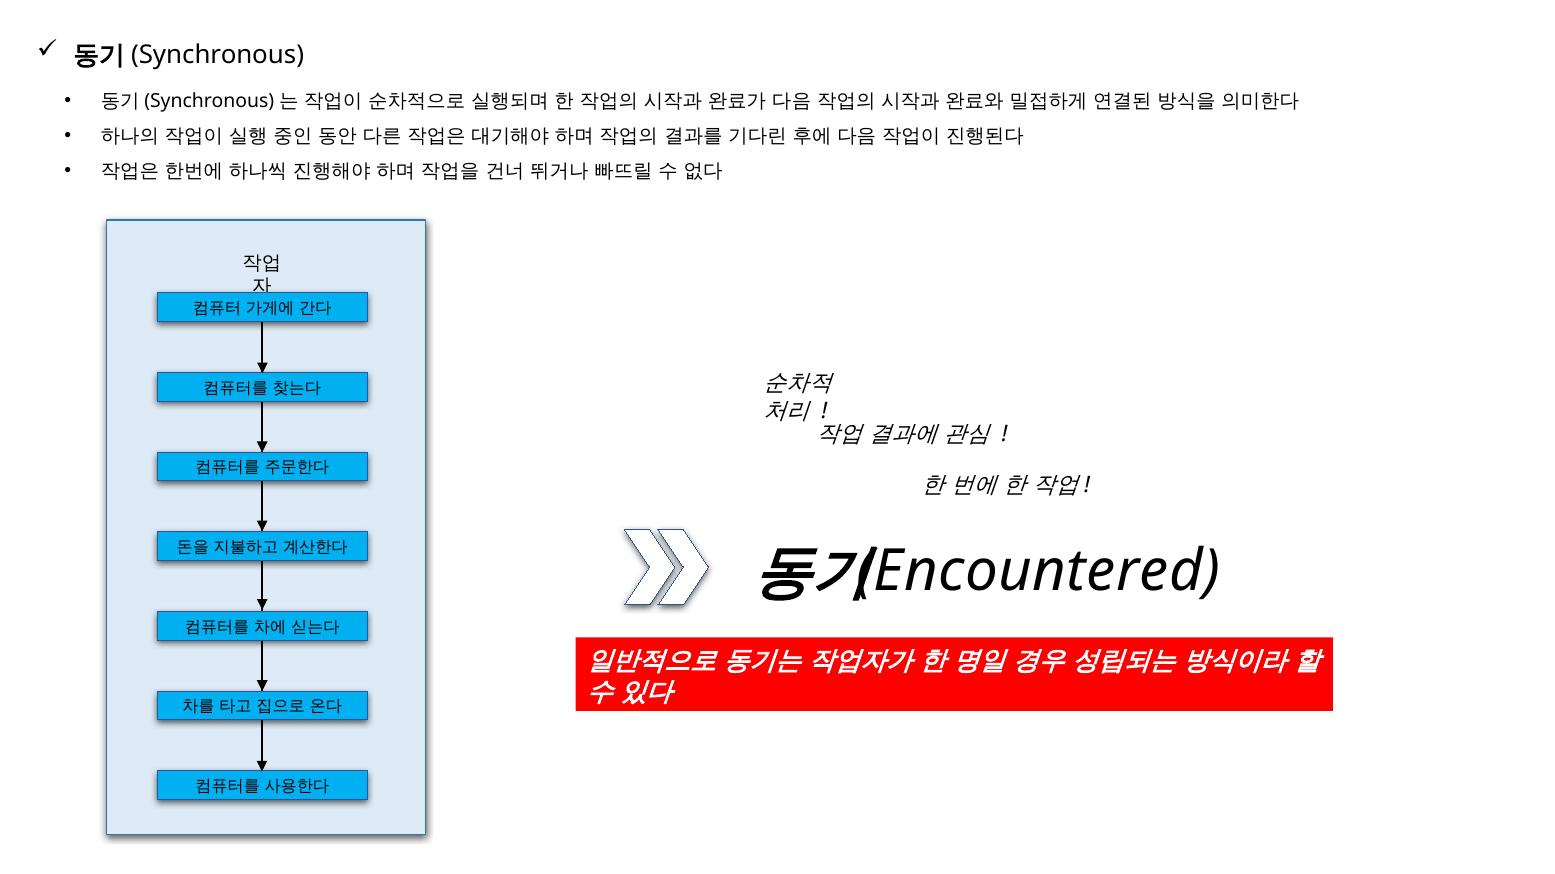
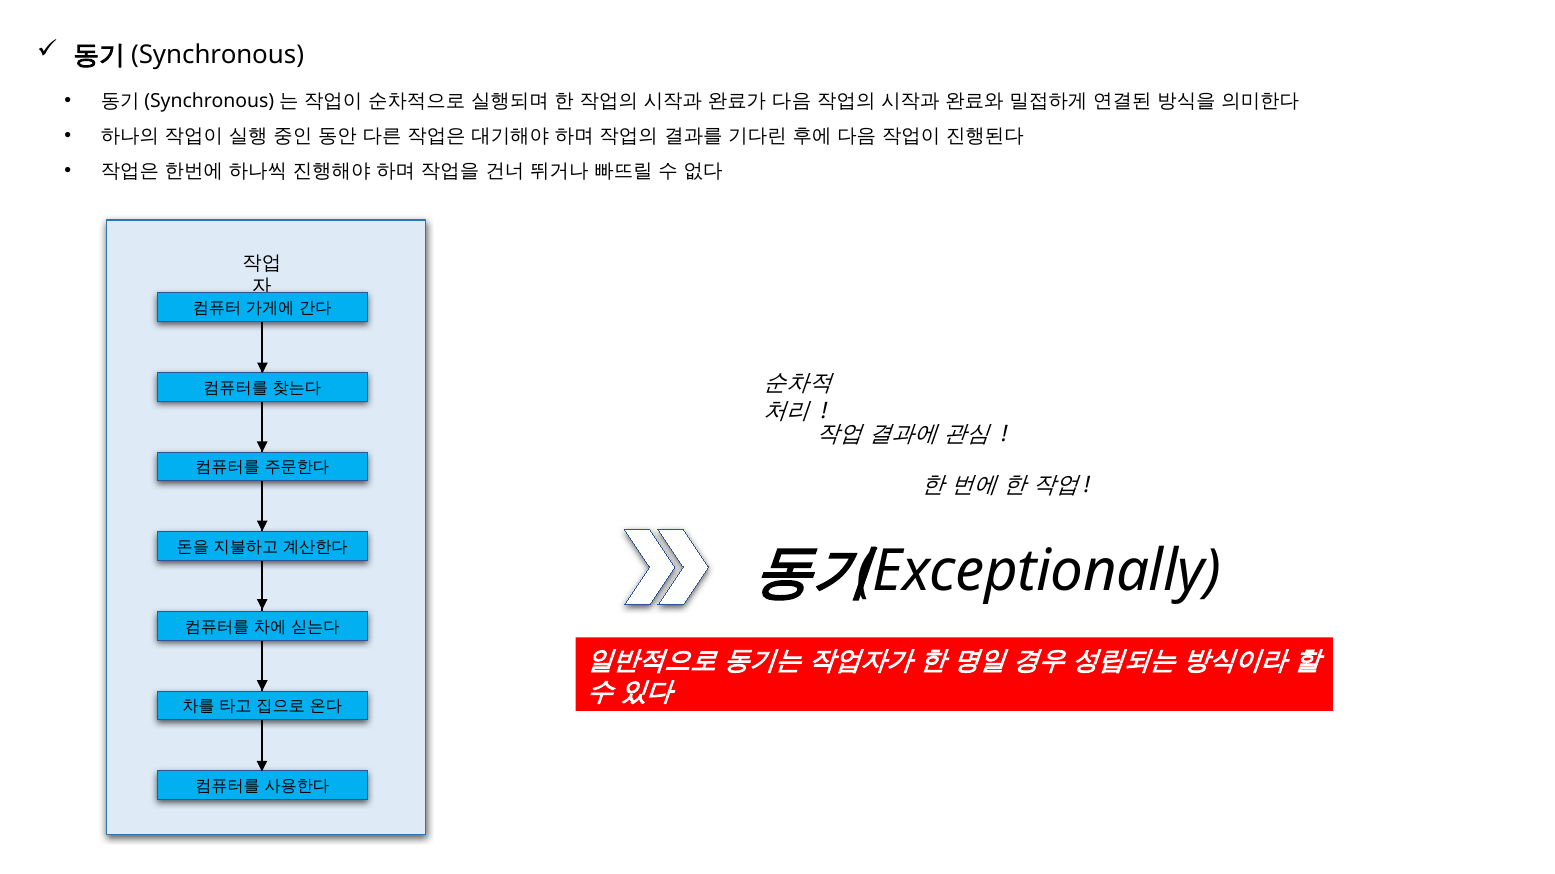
Encountered: Encountered -> Exceptionally
